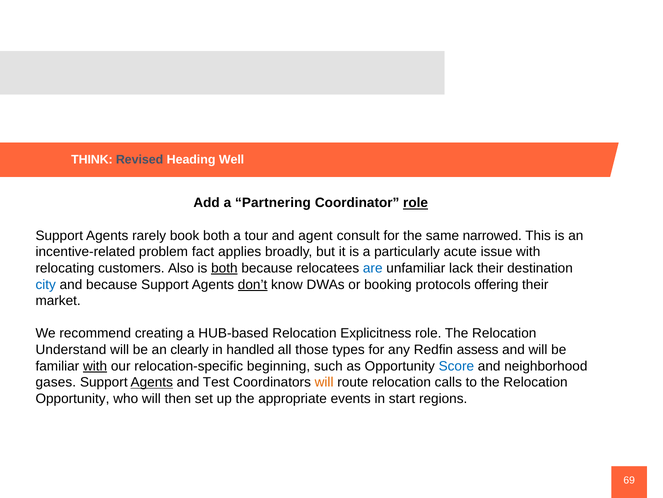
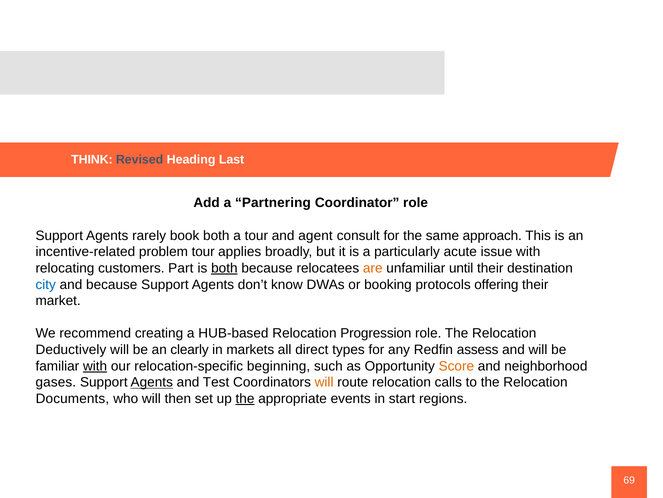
Well: Well -> Last
role at (416, 203) underline: present -> none
narrowed: narrowed -> approach
problem fact: fact -> tour
Also: Also -> Part
are colour: blue -> orange
lack: lack -> until
don’t underline: present -> none
Explicitness: Explicitness -> Progression
Understand: Understand -> Deductively
handled: handled -> markets
those: those -> direct
Score colour: blue -> orange
Opportunity at (72, 398): Opportunity -> Documents
the at (245, 398) underline: none -> present
